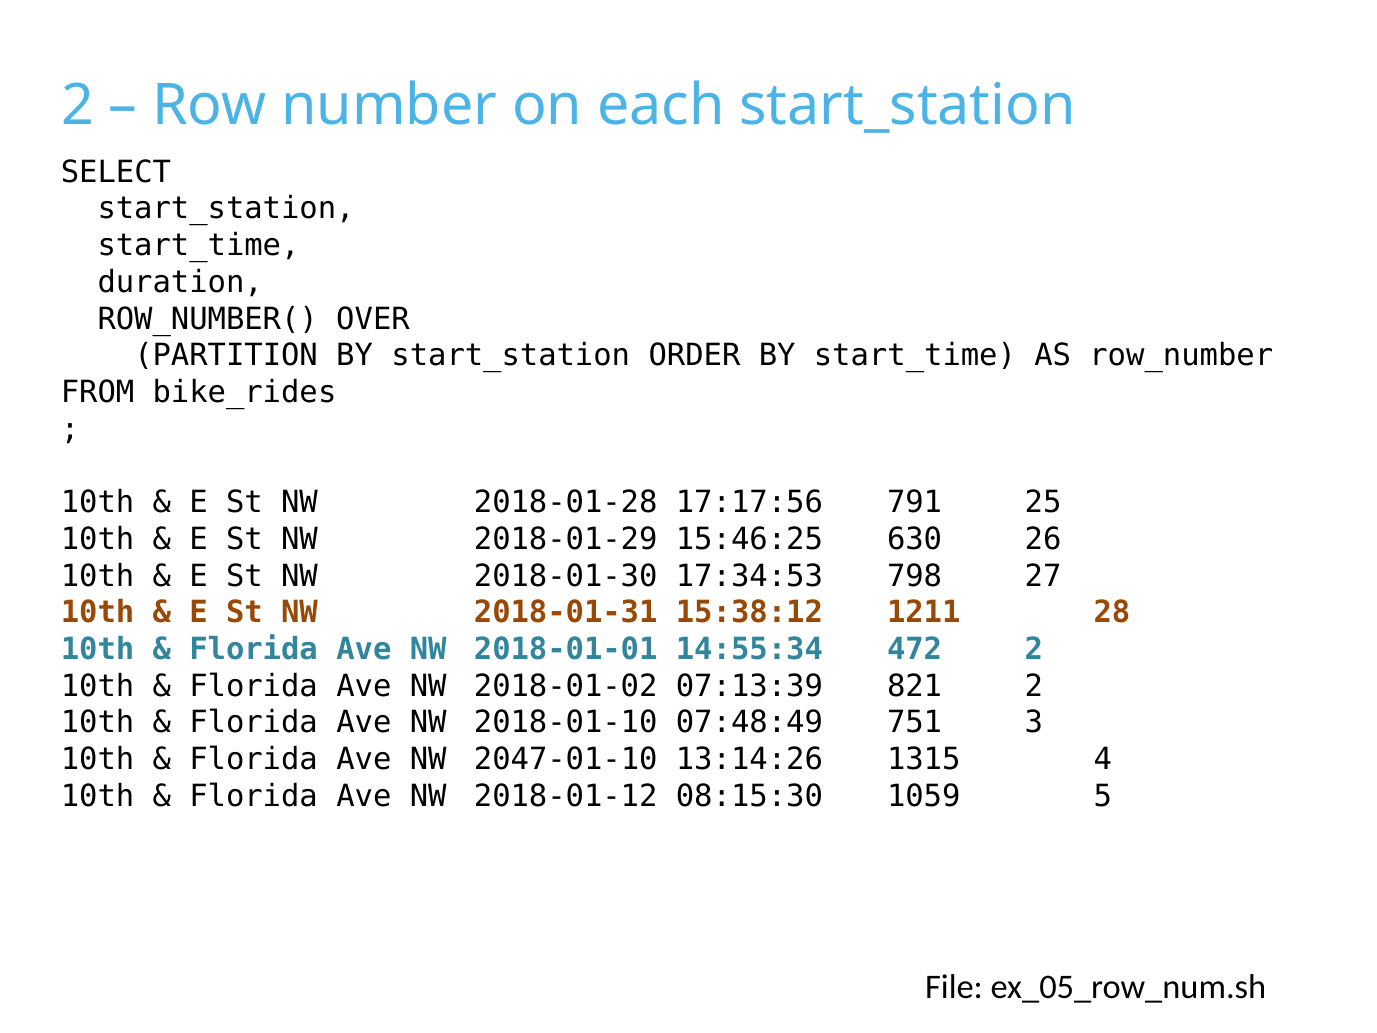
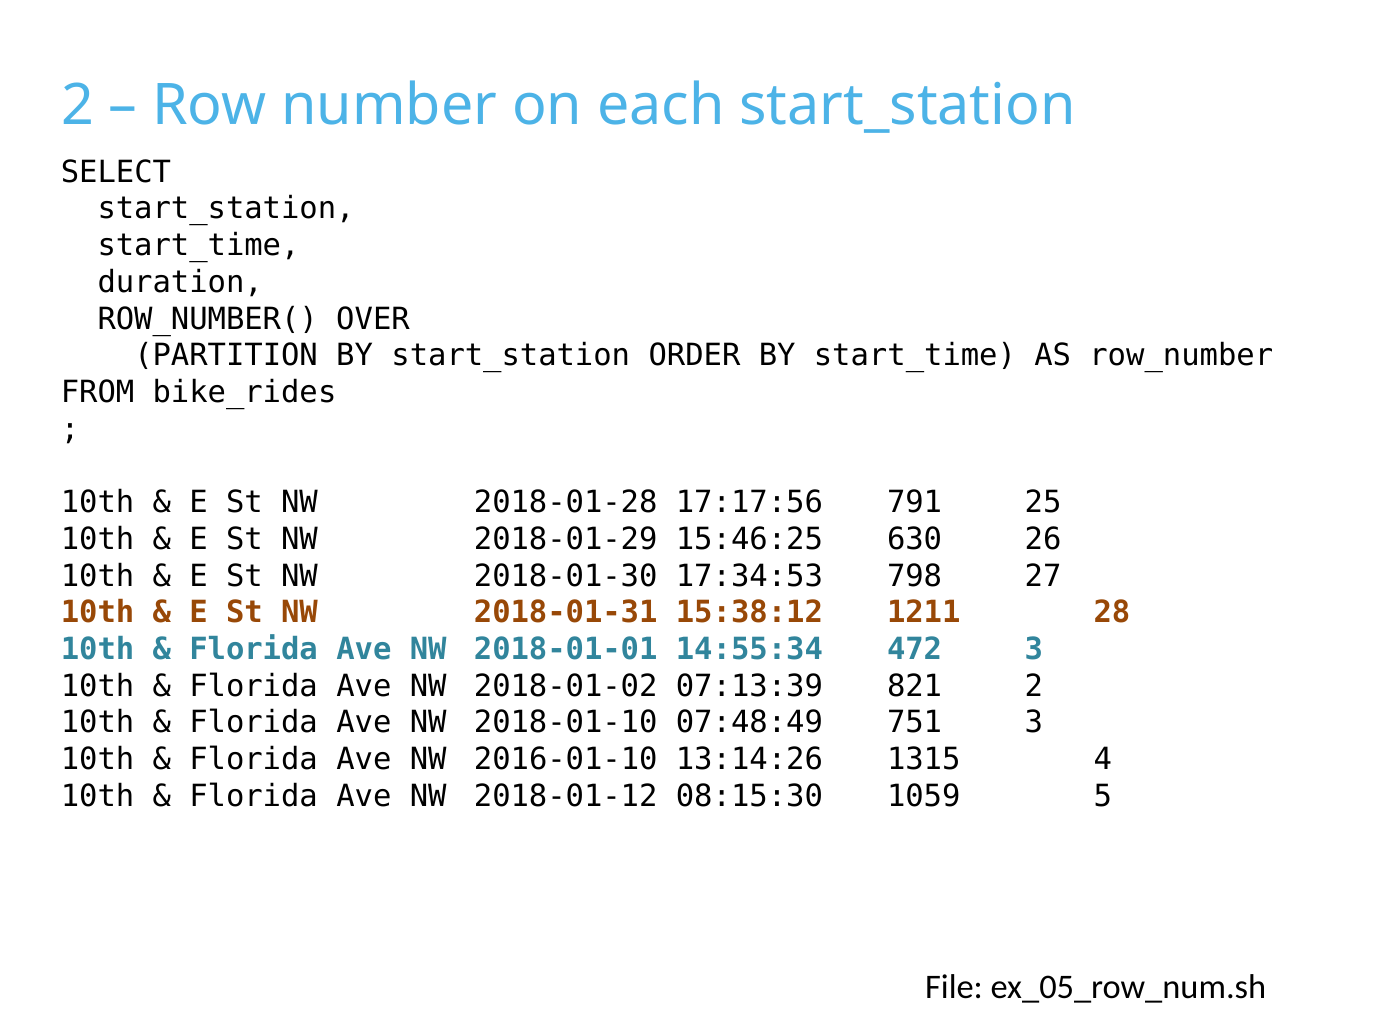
472 2: 2 -> 3
2047-01-10: 2047-01-10 -> 2016-01-10
